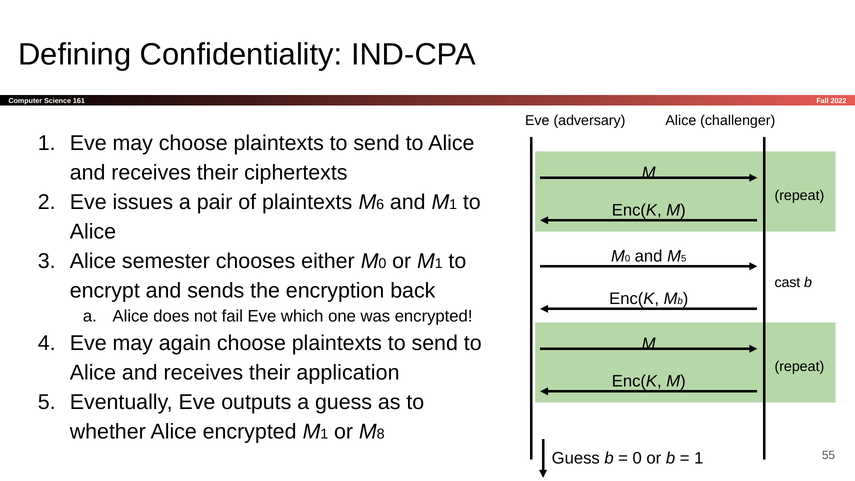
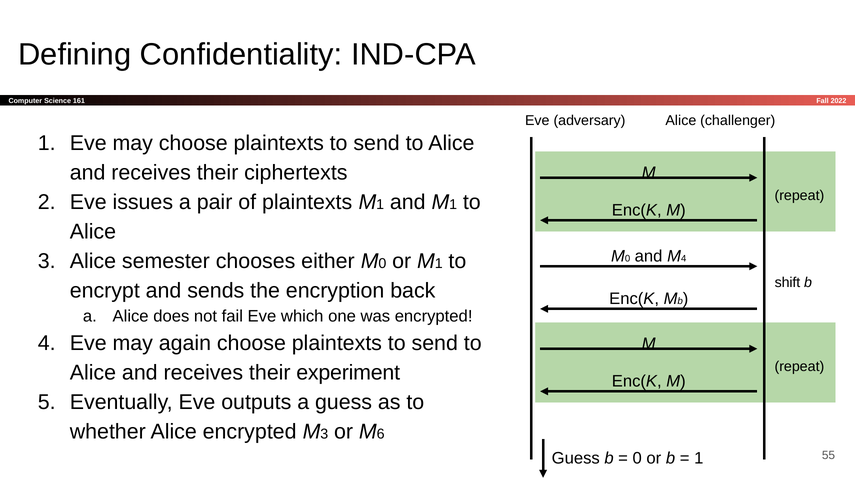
plaintexts M 6: 6 -> 1
M 5: 5 -> 4
cast: cast -> shift
application: application -> experiment
encrypted M 1: 1 -> 3
8: 8 -> 6
